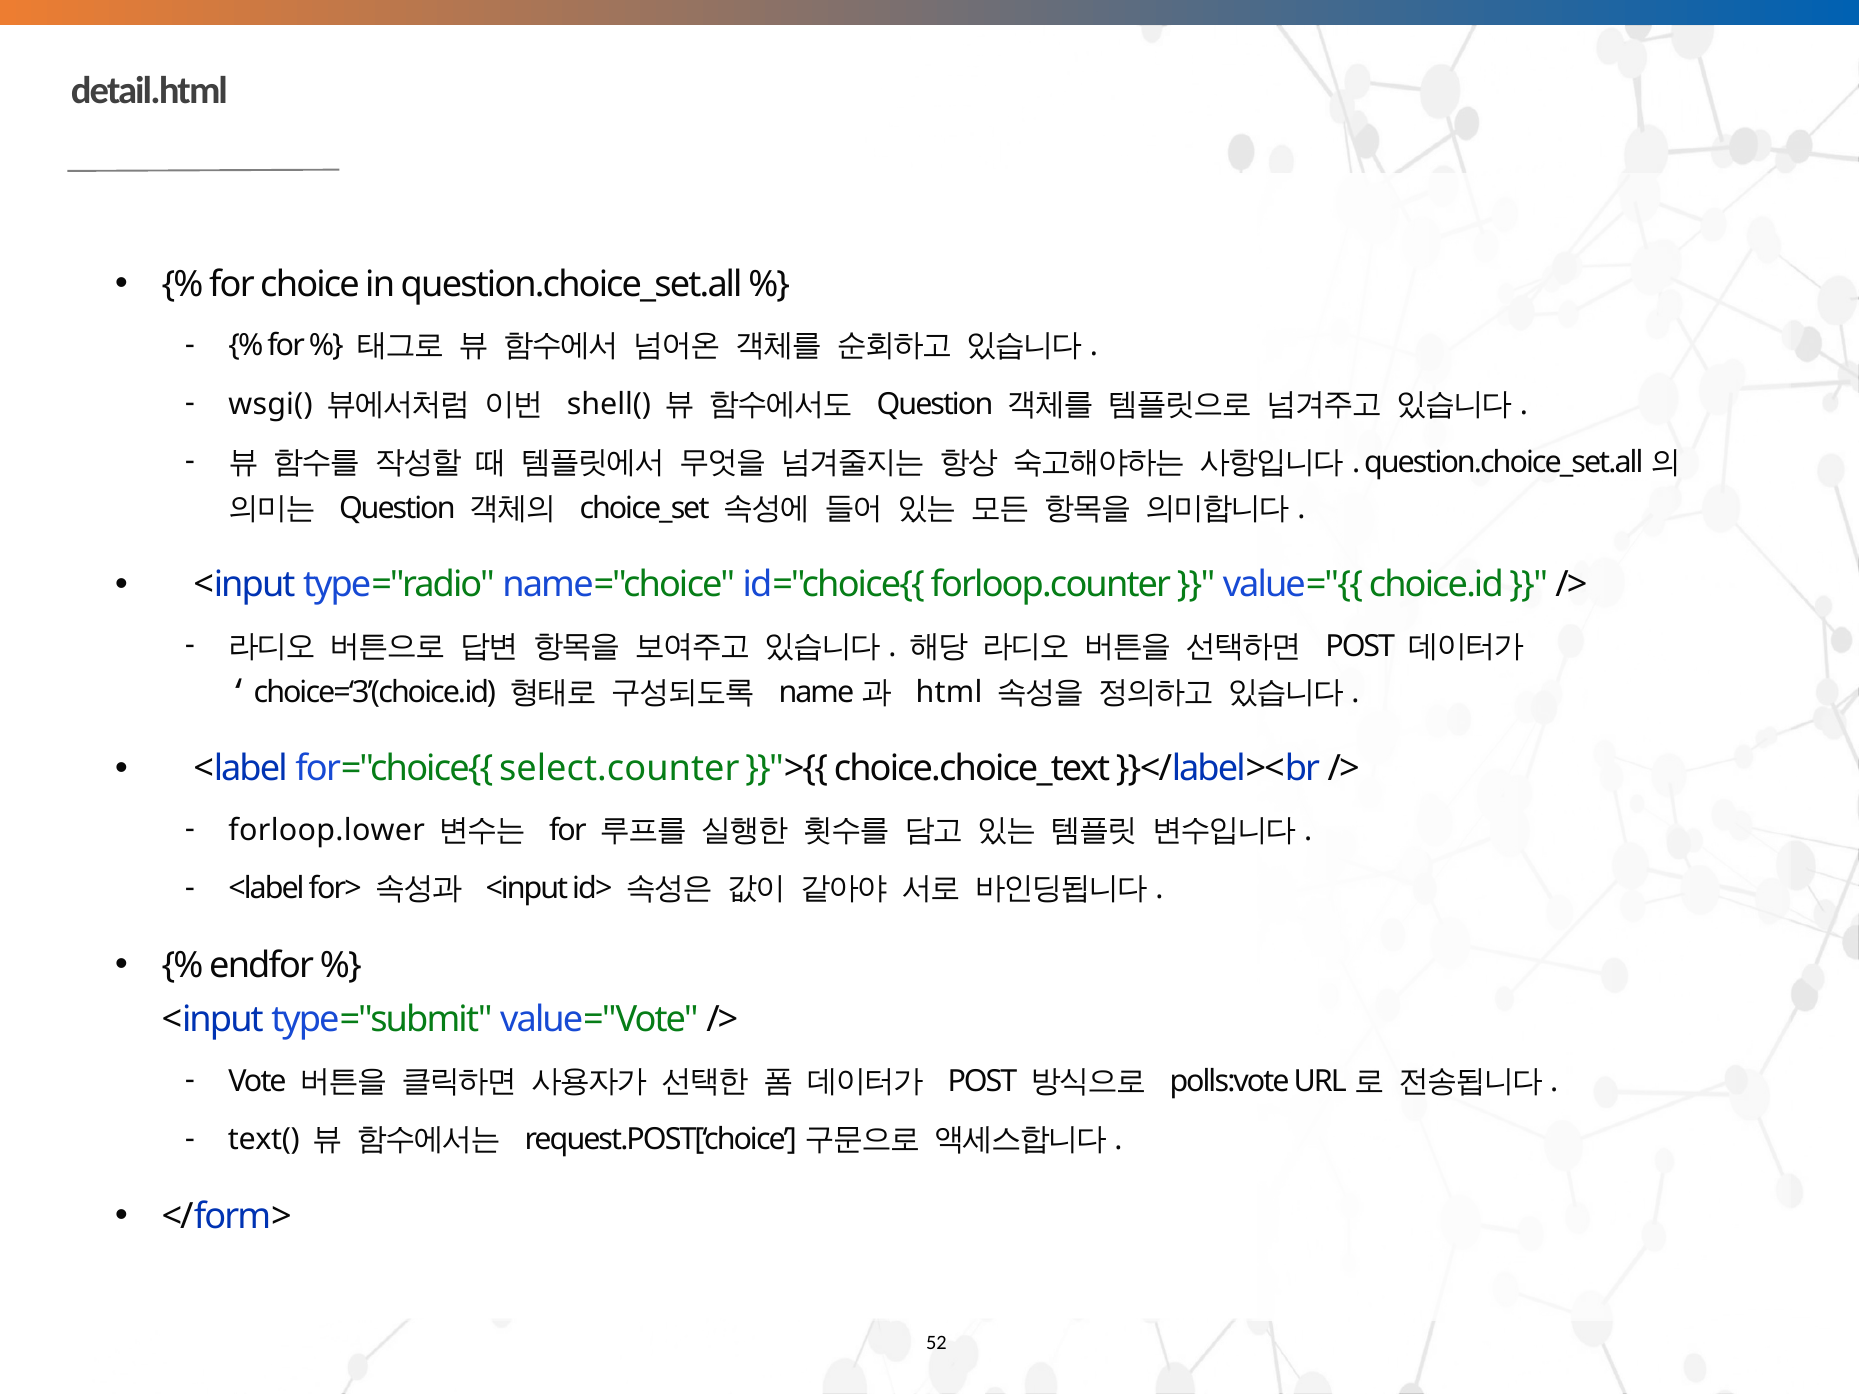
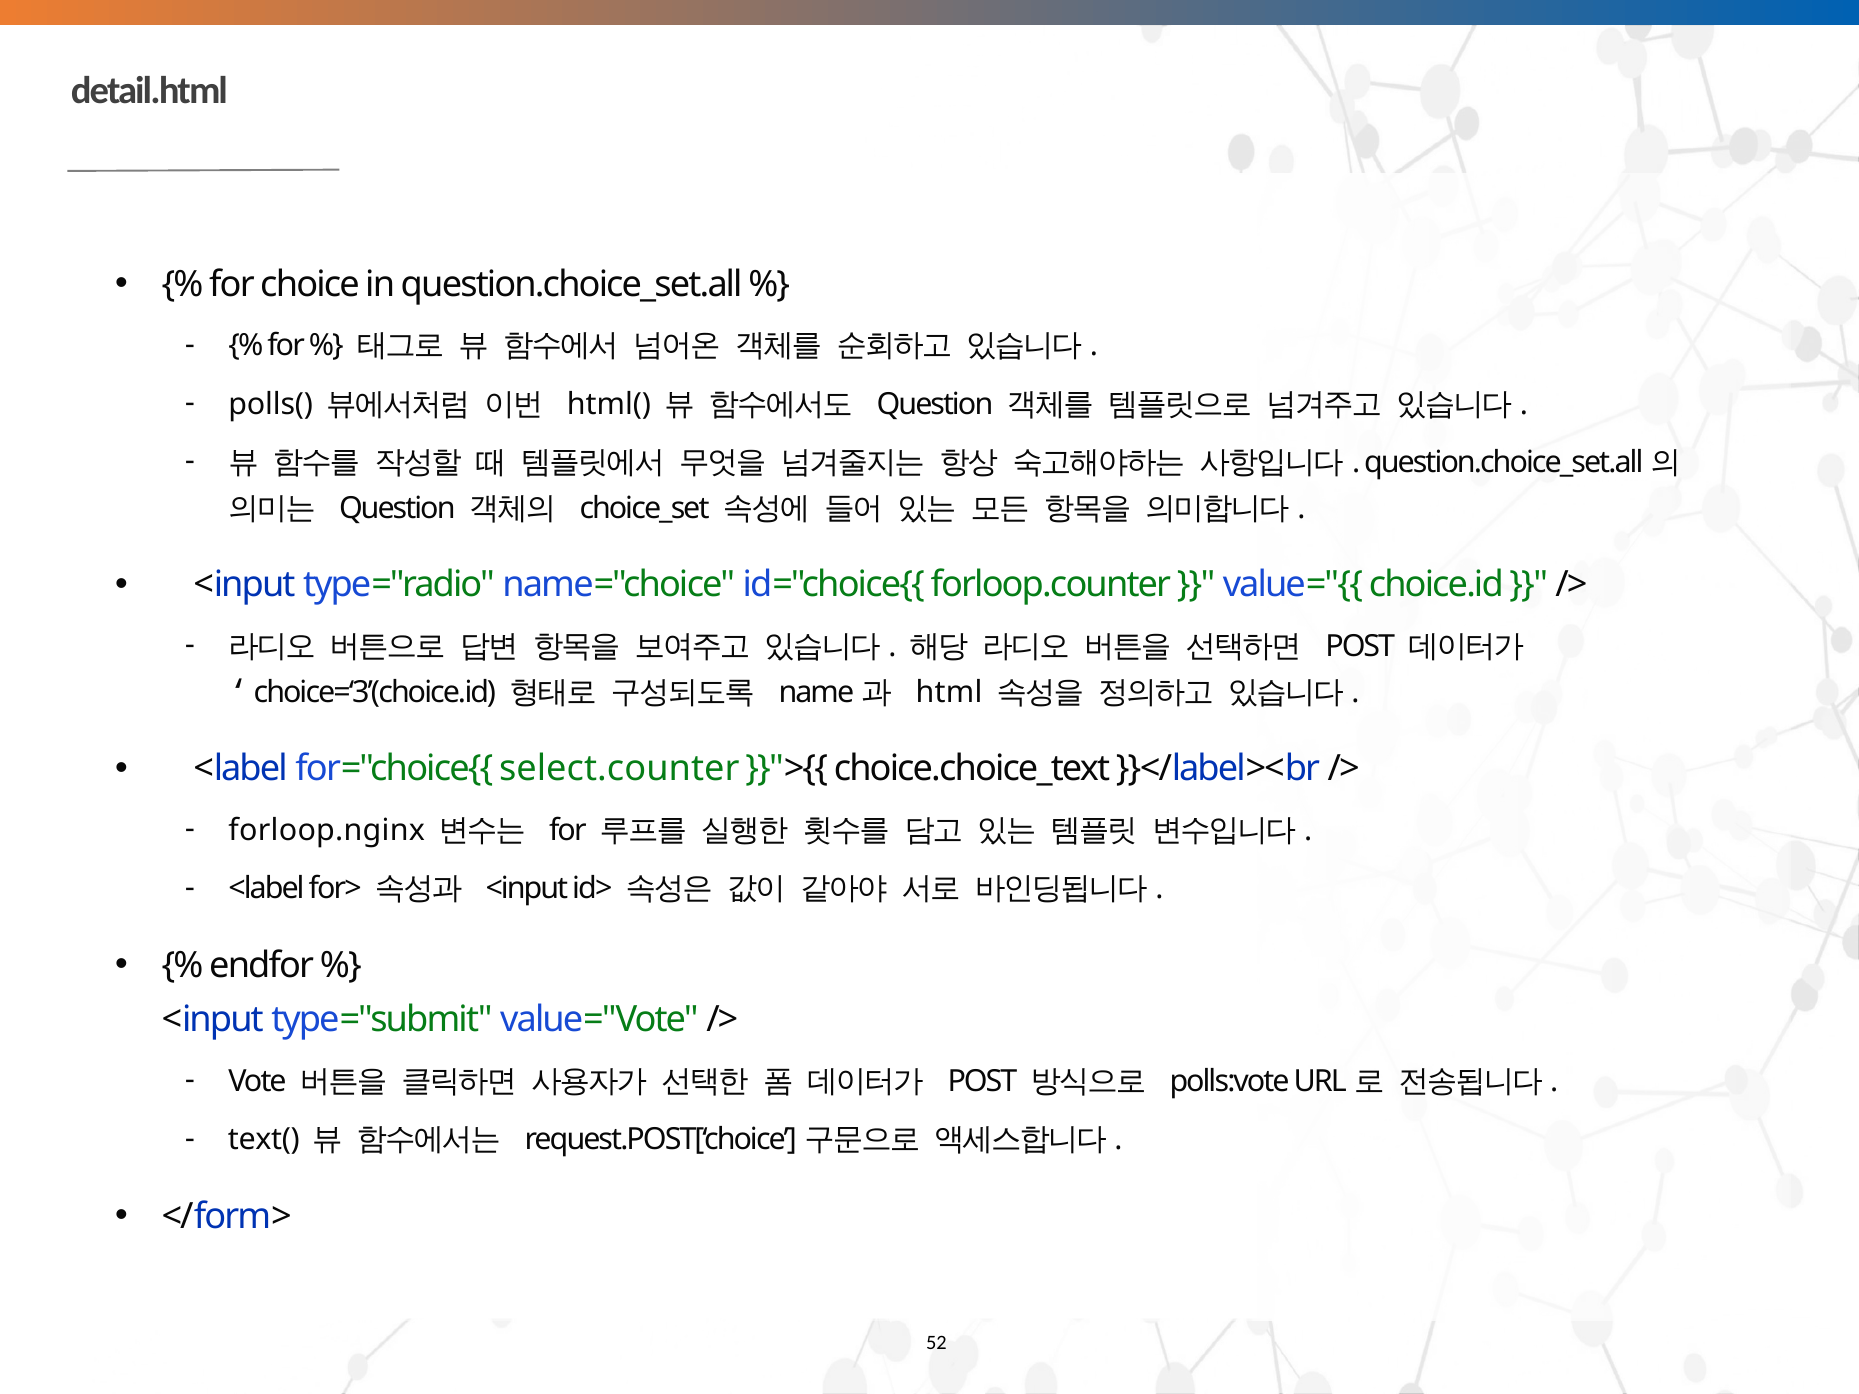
wsgi(: wsgi( -> polls(
shell(: shell( -> html(
forloop.lower: forloop.lower -> forloop.nginx
